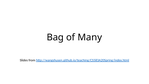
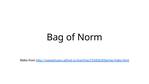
Many: Many -> Norm
